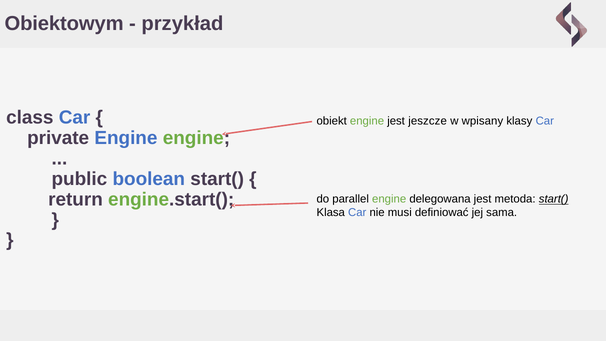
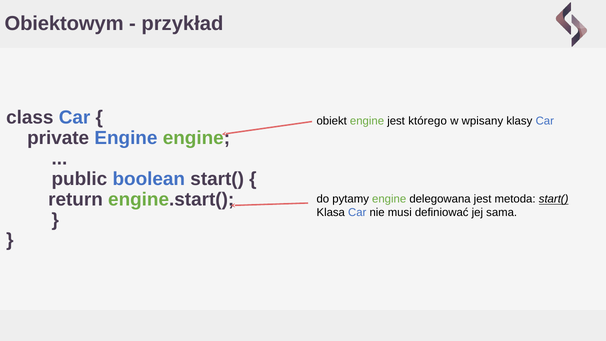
jeszcze: jeszcze -> którego
parallel: parallel -> pytamy
